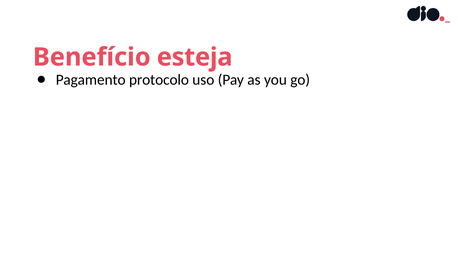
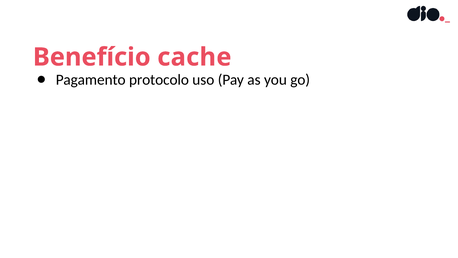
esteja: esteja -> cache
